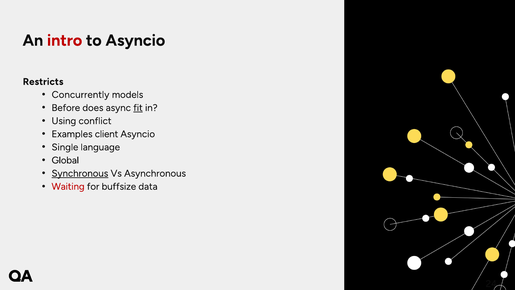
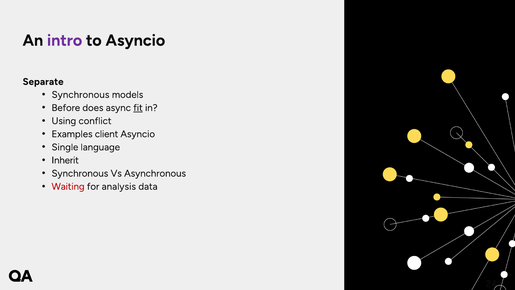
intro colour: red -> purple
Restricts: Restricts -> Separate
Concurrently at (81, 95): Concurrently -> Synchronous
Global: Global -> Inherit
Synchronous at (80, 173) underline: present -> none
buffsize: buffsize -> analysis
